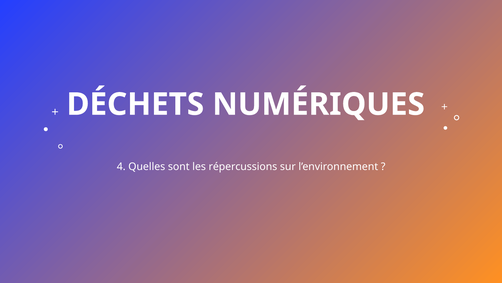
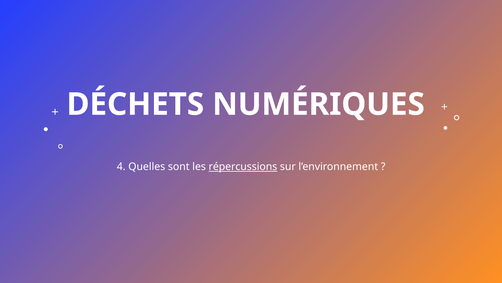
répercussions underline: none -> present
